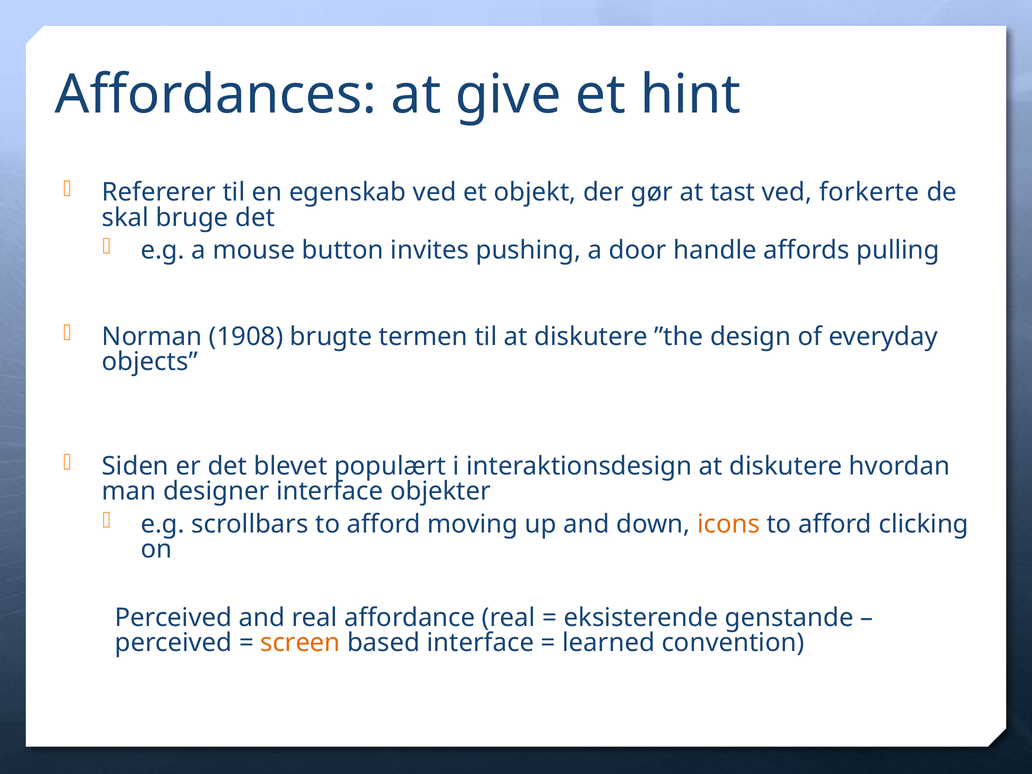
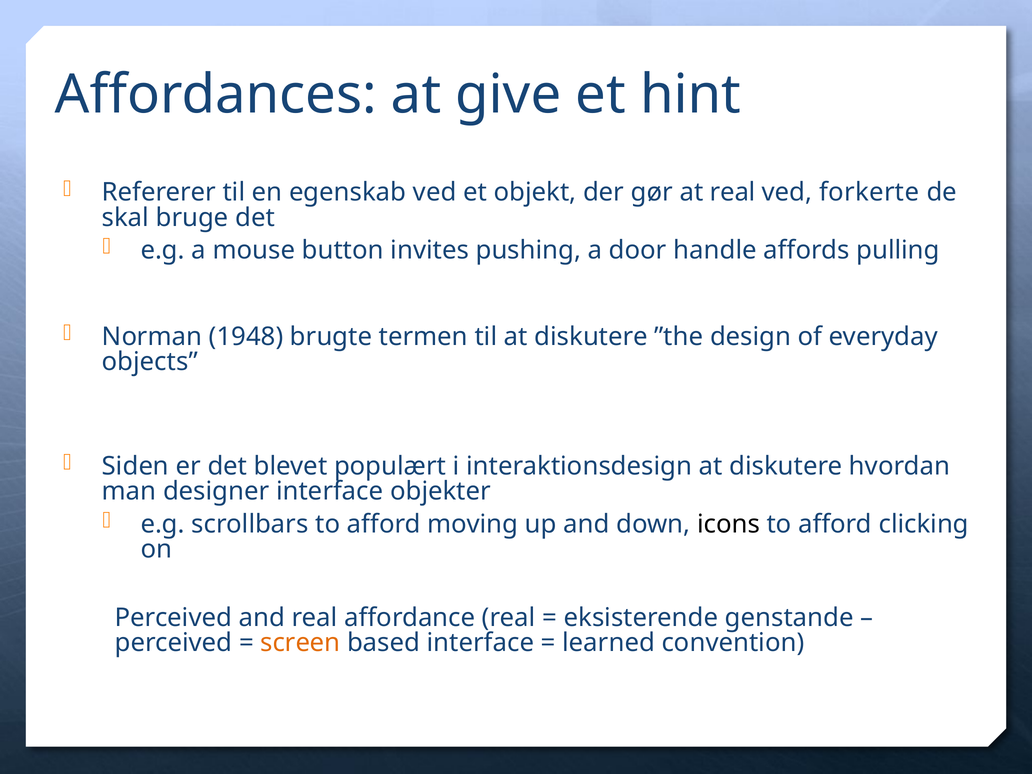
at tast: tast -> real
1908: 1908 -> 1948
icons colour: orange -> black
